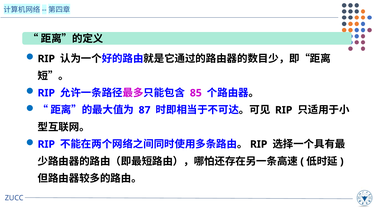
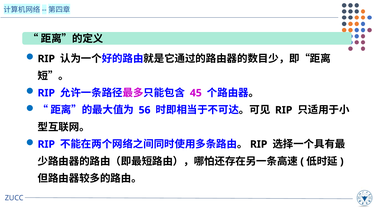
85: 85 -> 45
87: 87 -> 56
